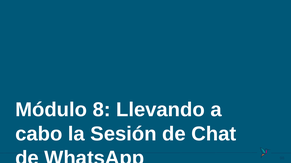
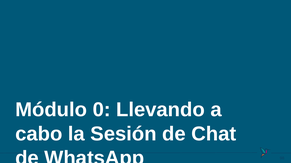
8: 8 -> 0
